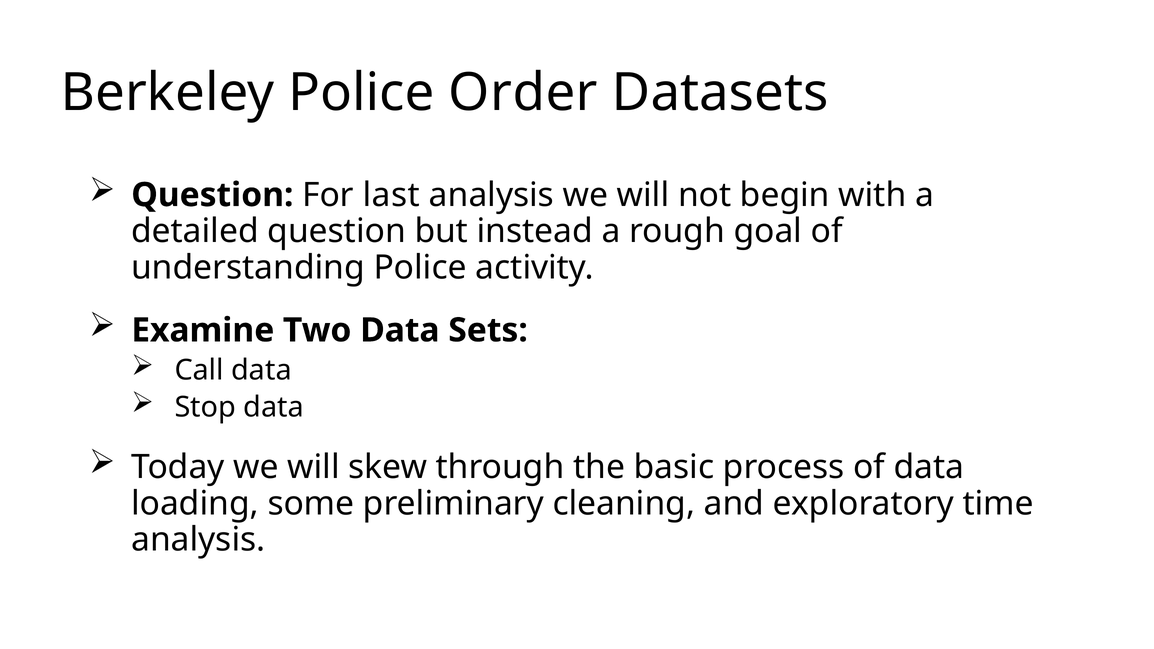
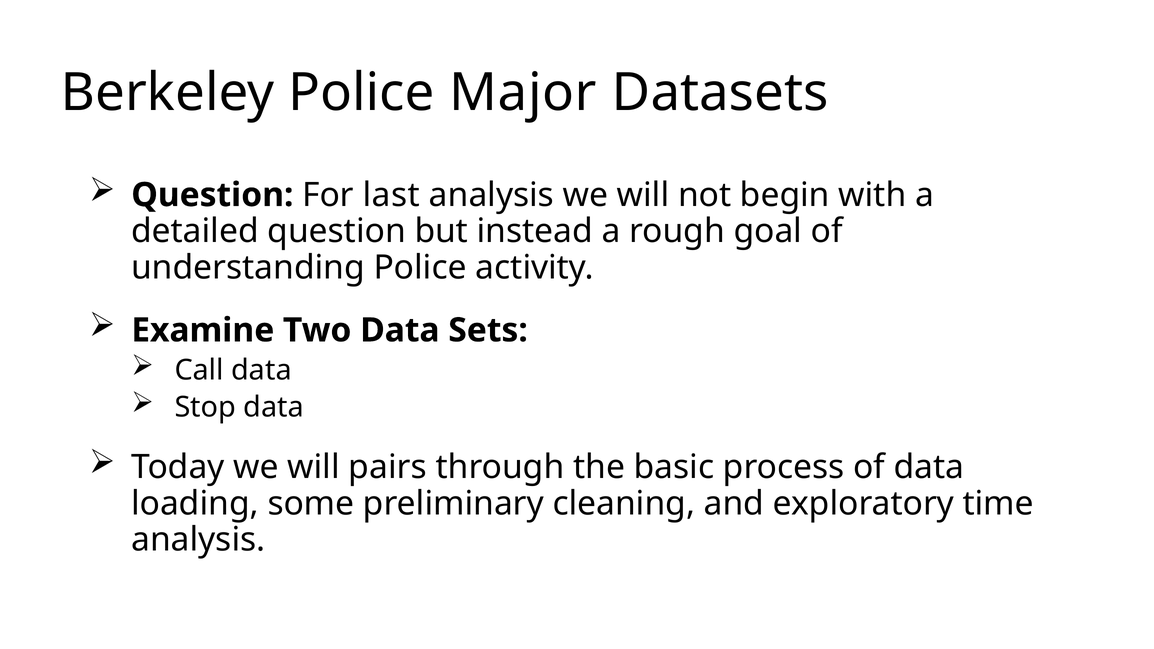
Order: Order -> Major
skew: skew -> pairs
